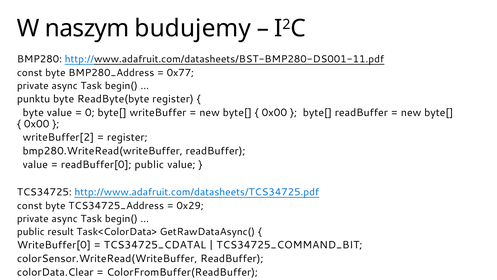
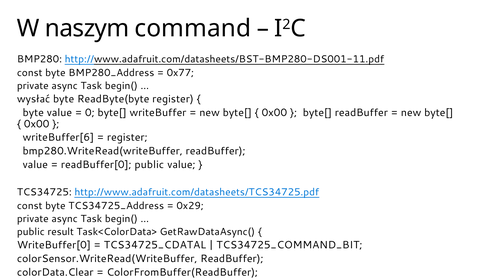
budujemy: budujemy -> command
punktu: punktu -> wysłać
writeBuffer[2: writeBuffer[2 -> writeBuffer[6
